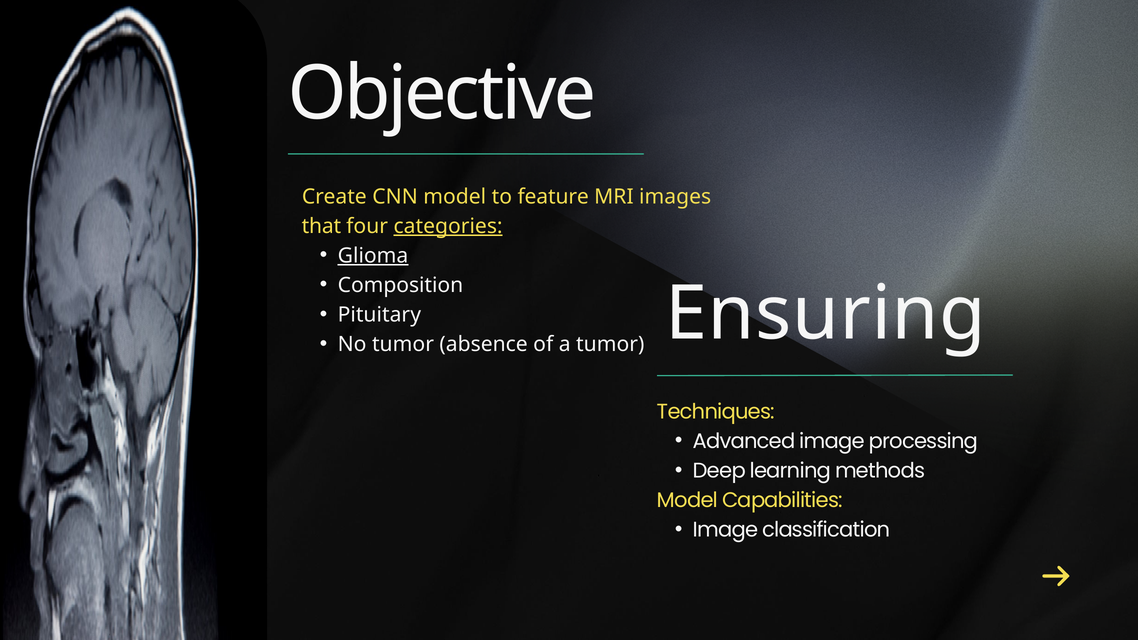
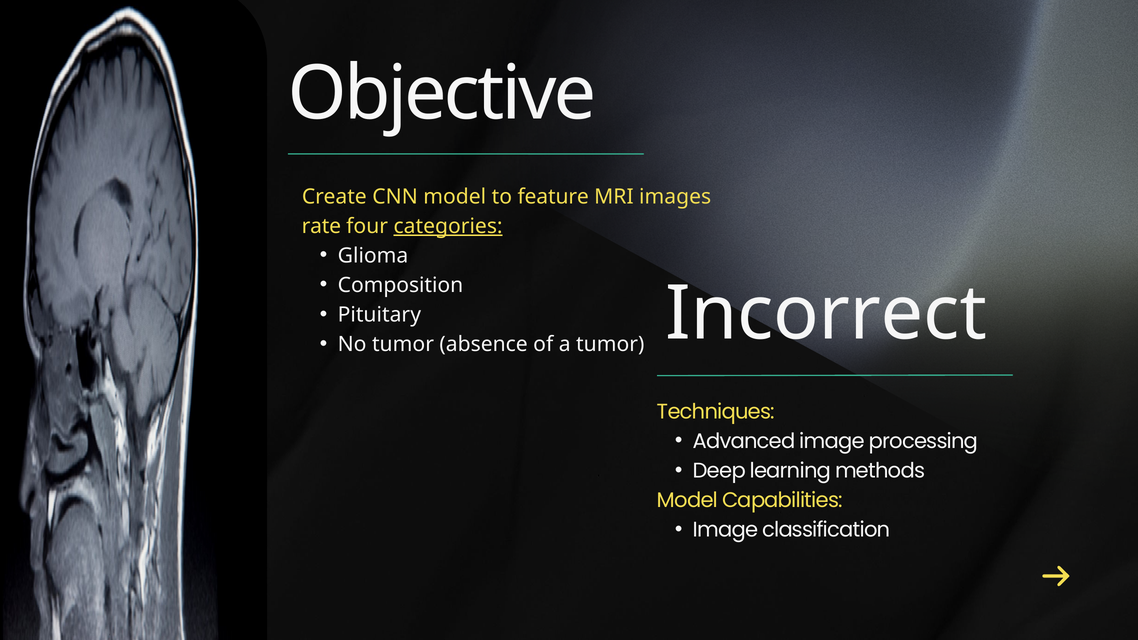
that: that -> rate
Glioma underline: present -> none
Ensuring: Ensuring -> Incorrect
